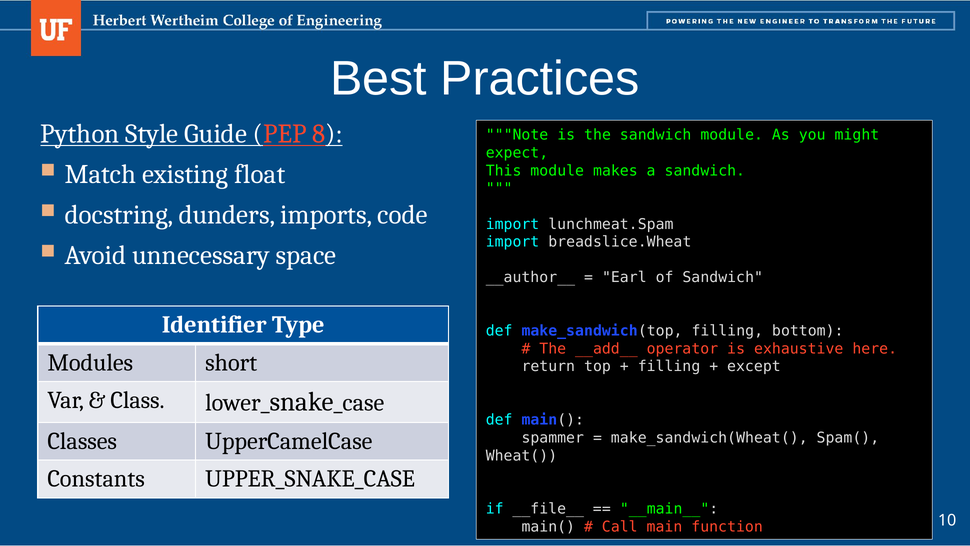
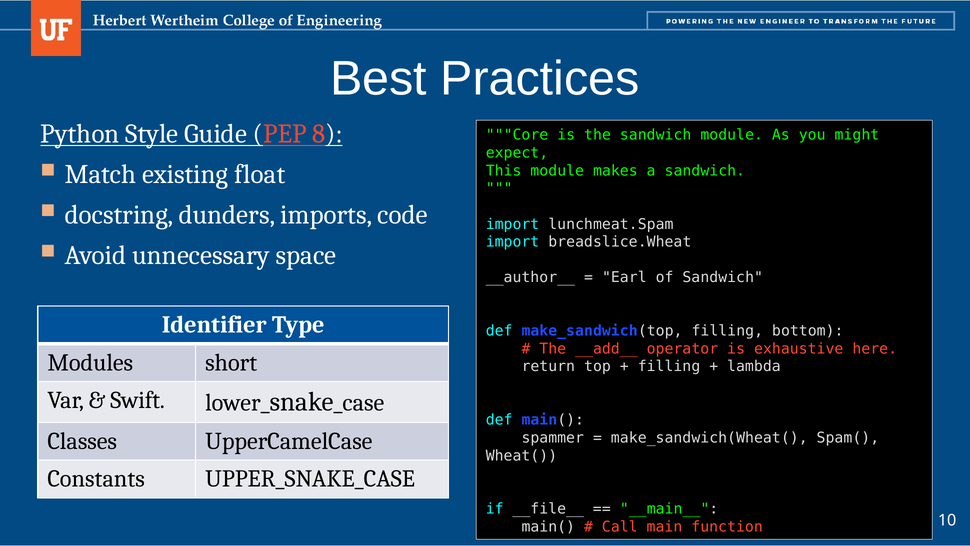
Note: Note -> Core
except: except -> lambda
Class: Class -> Swift
